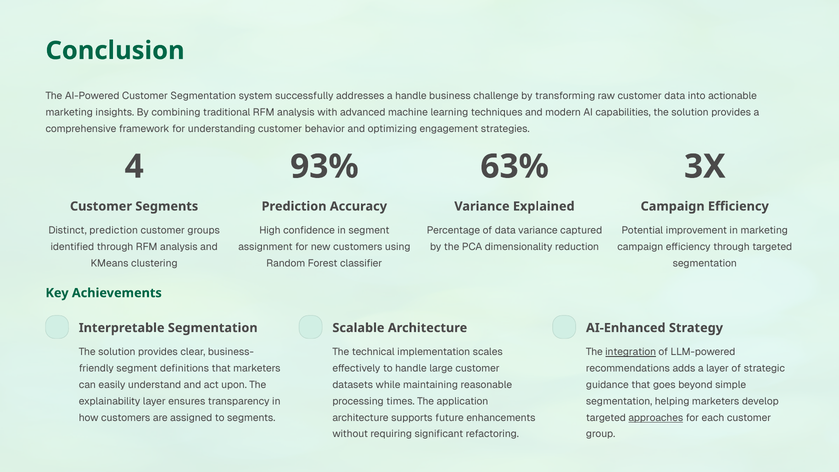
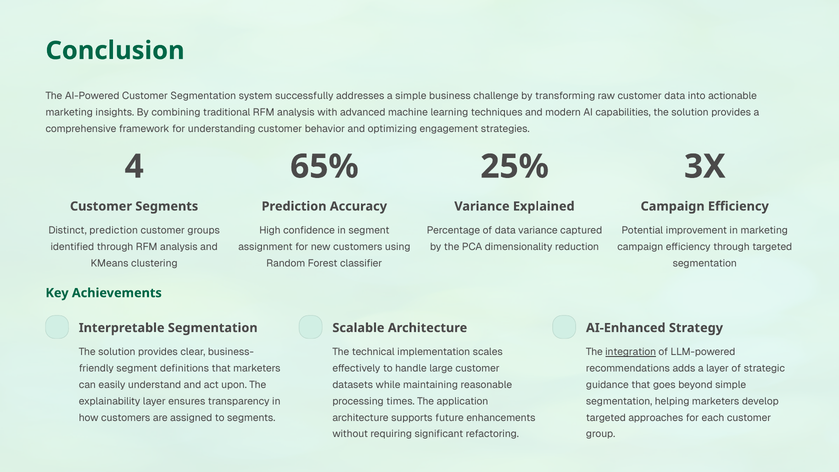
a handle: handle -> simple
93%: 93% -> 65%
63%: 63% -> 25%
approaches underline: present -> none
